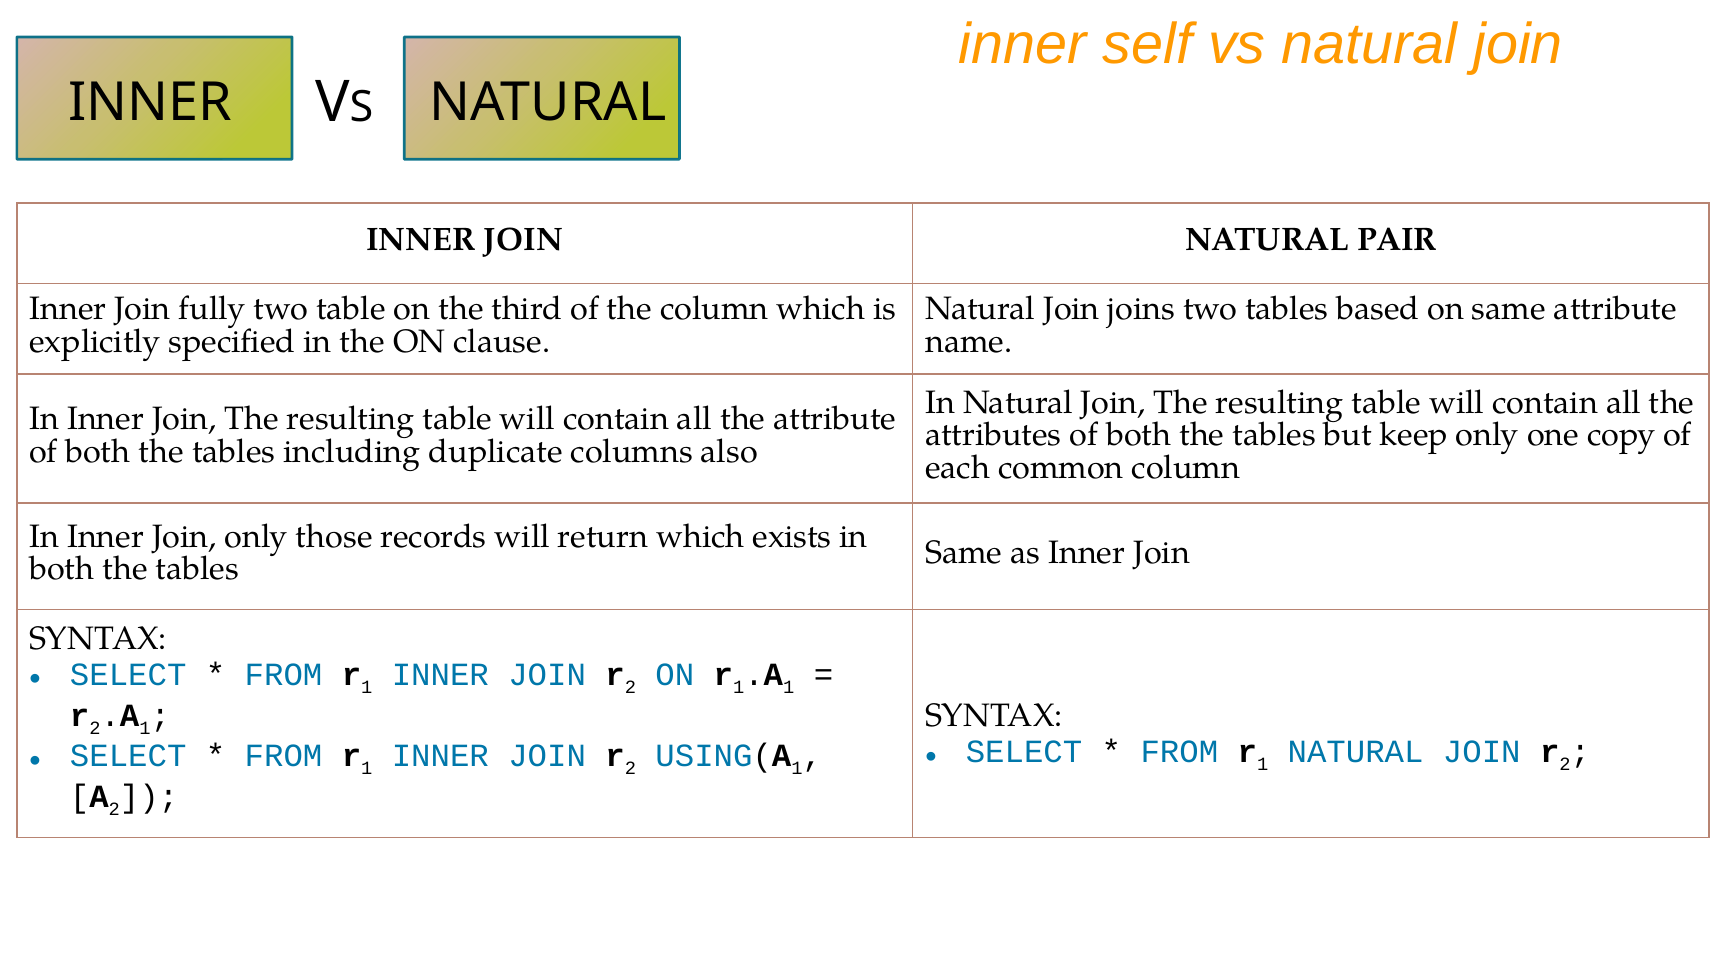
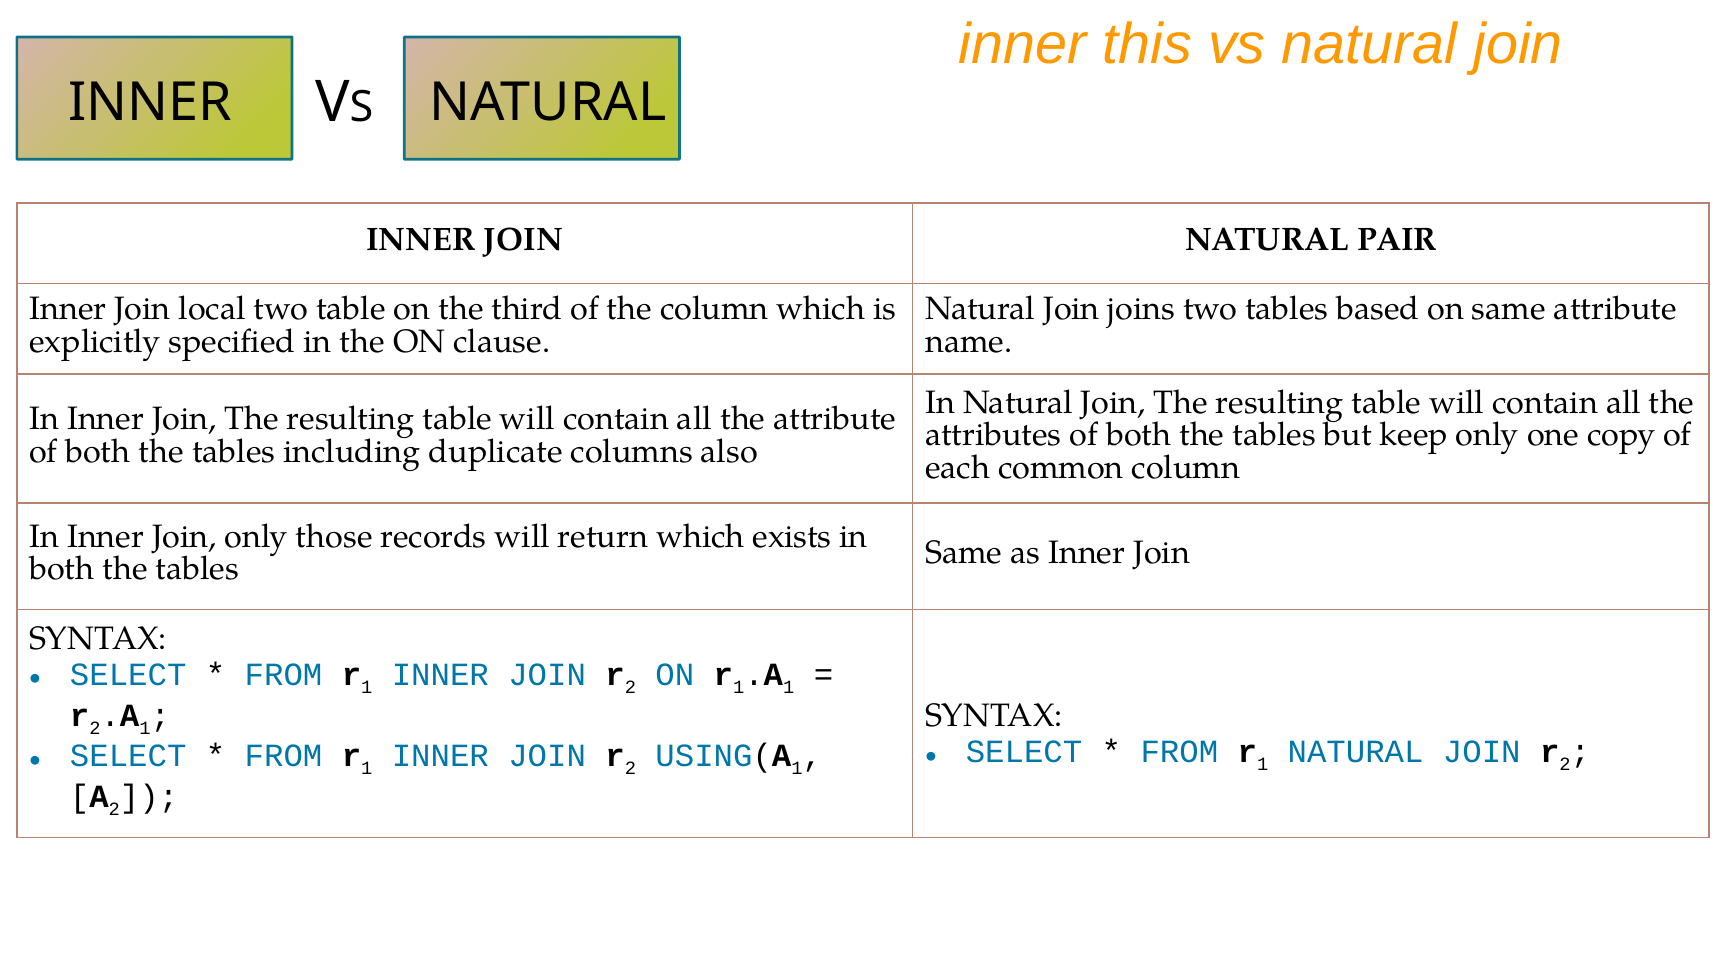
self: self -> this
fully: fully -> local
